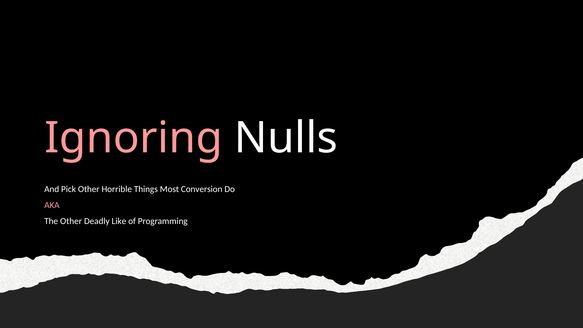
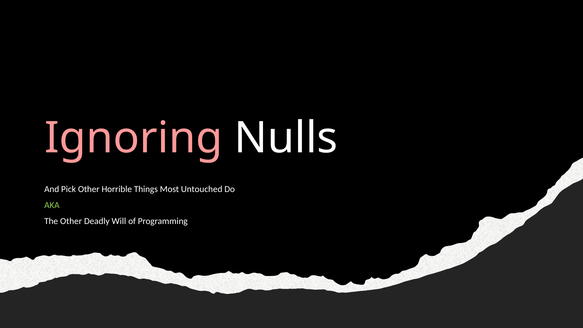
Conversion: Conversion -> Untouched
AKA colour: pink -> light green
Like: Like -> Will
